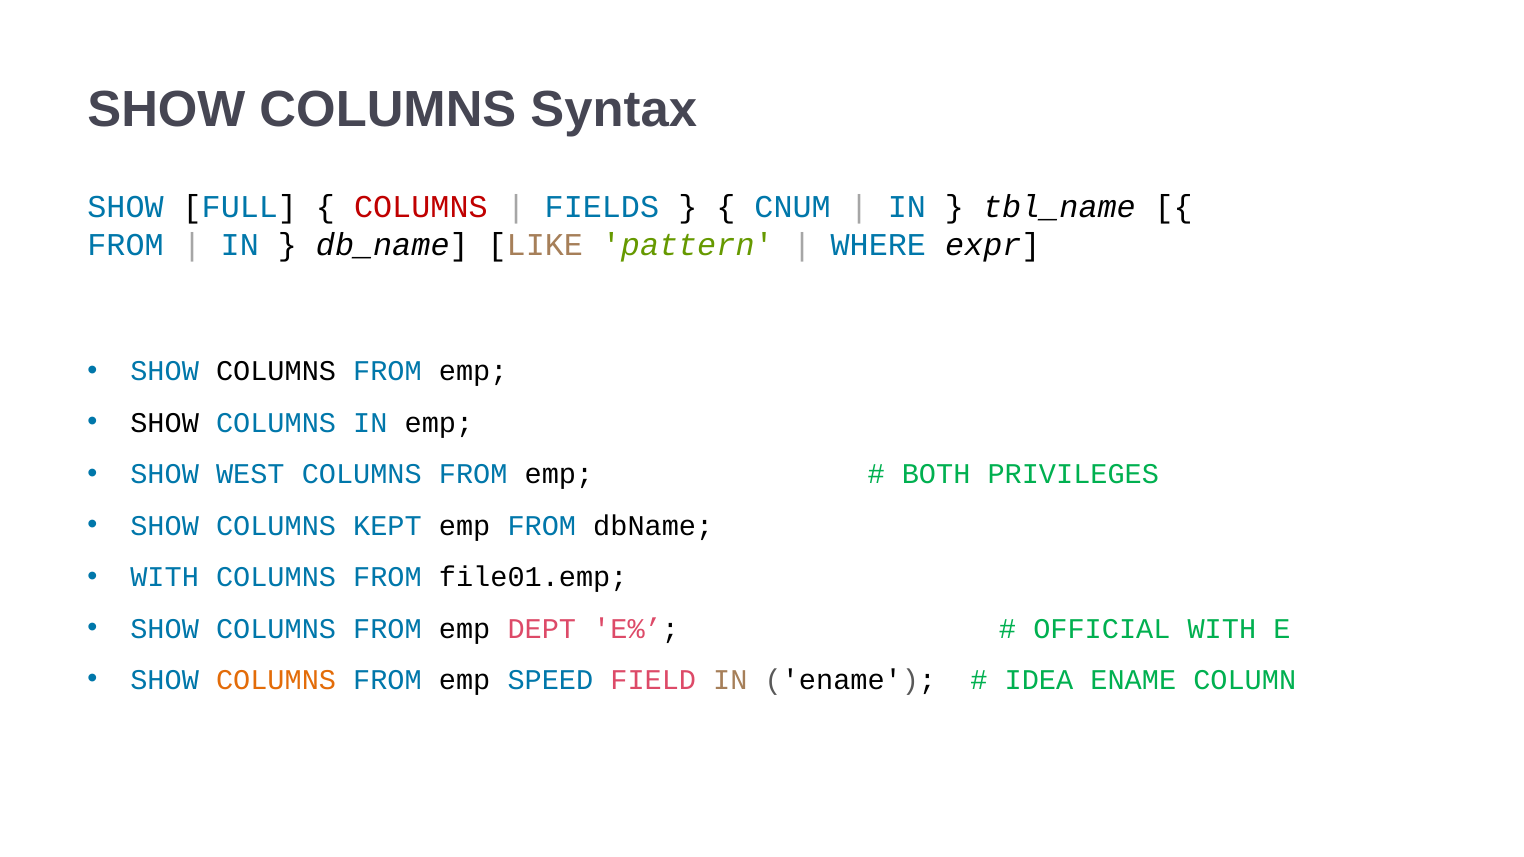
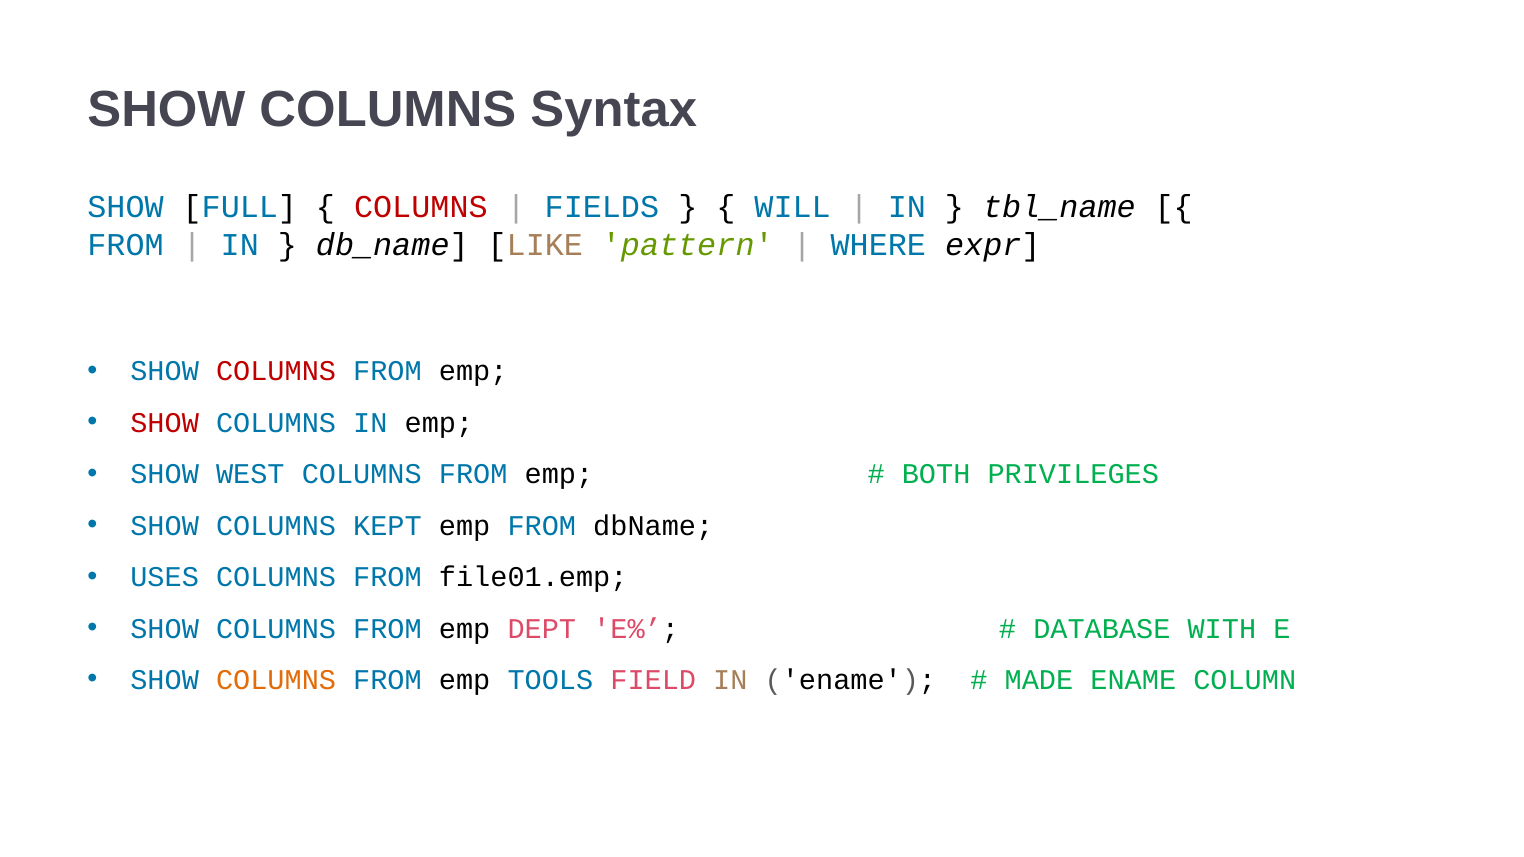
CNUM: CNUM -> WILL
COLUMNS at (276, 372) colour: black -> red
SHOW at (165, 423) colour: black -> red
WITH at (165, 577): WITH -> USES
OFFICIAL: OFFICIAL -> DATABASE
SPEED: SPEED -> TOOLS
IDEA: IDEA -> MADE
